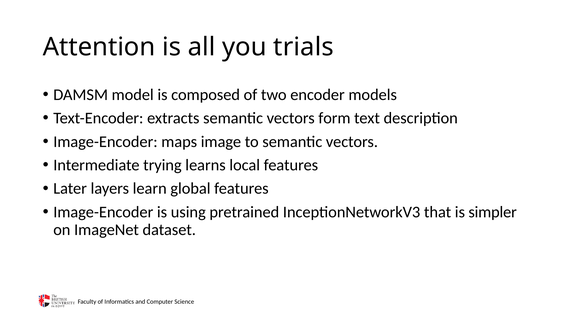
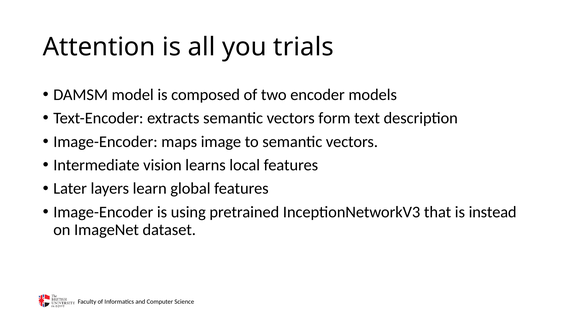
trying: trying -> vision
simpler: simpler -> instead
